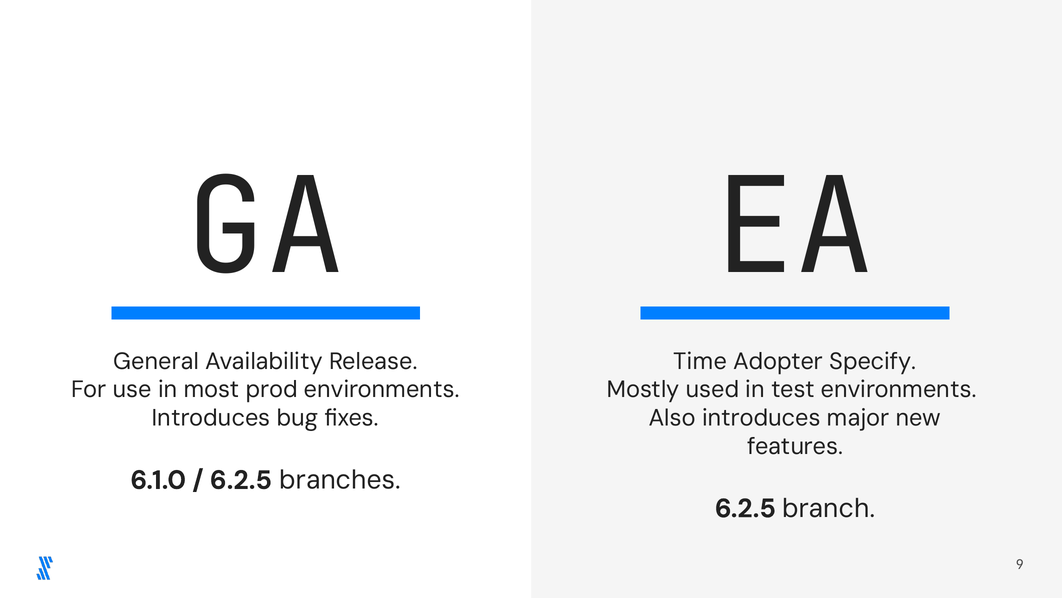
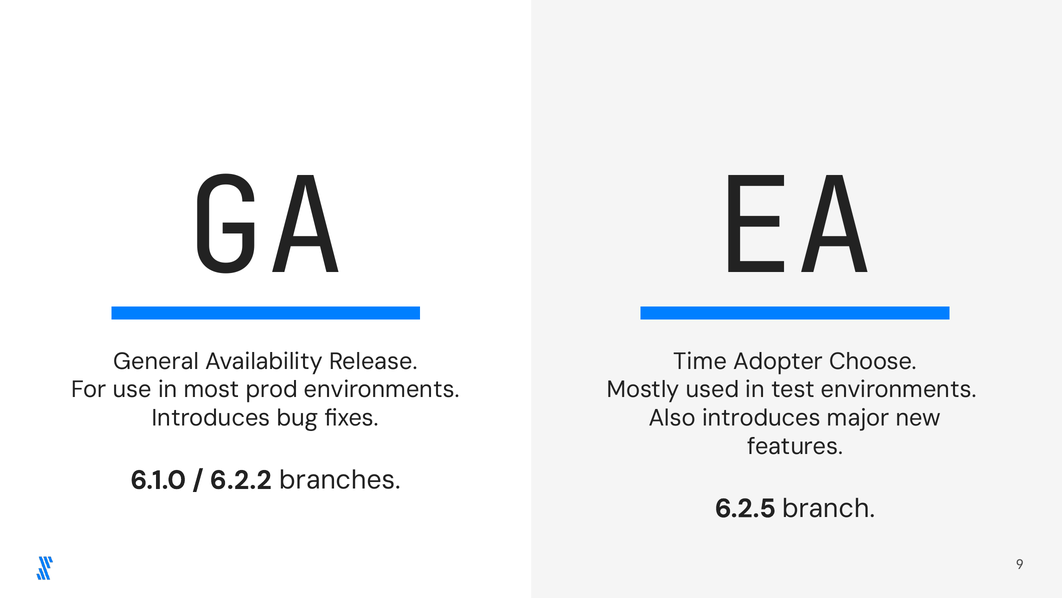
Specify: Specify -> Choose
6.2.5 at (241, 480): 6.2.5 -> 6.2.2
